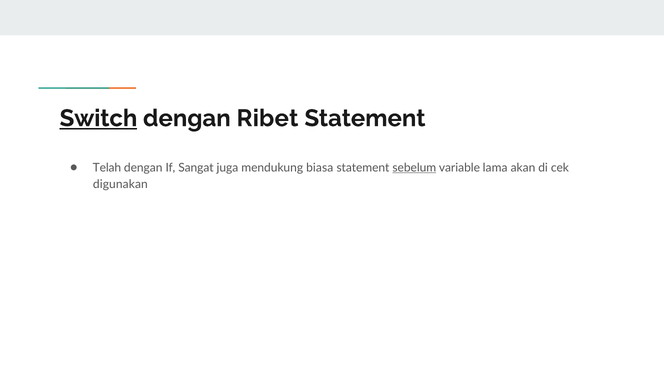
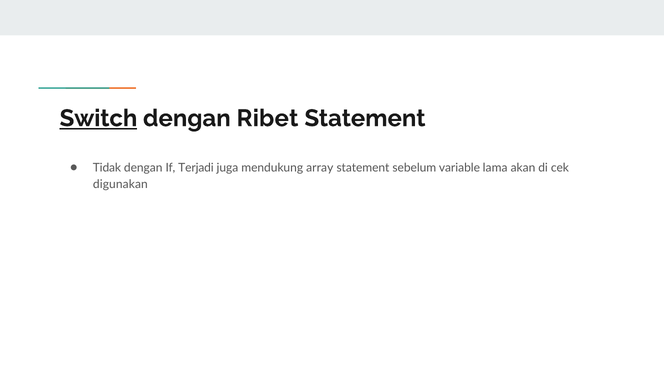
Telah: Telah -> Tidak
Sangat: Sangat -> Terjadi
biasa: biasa -> array
sebelum underline: present -> none
